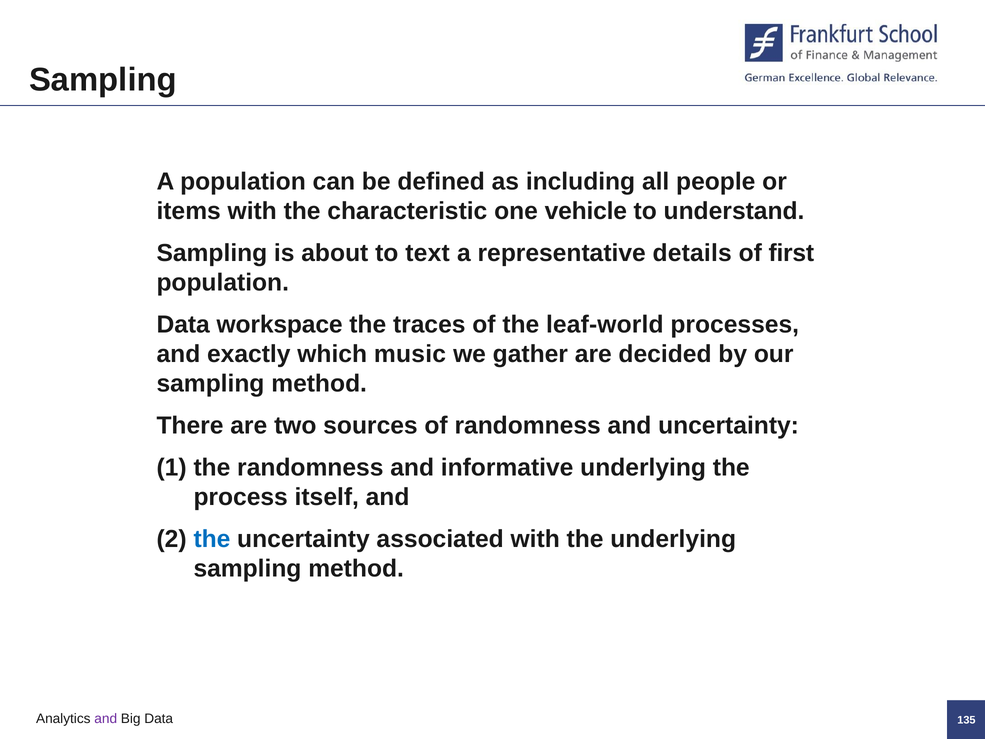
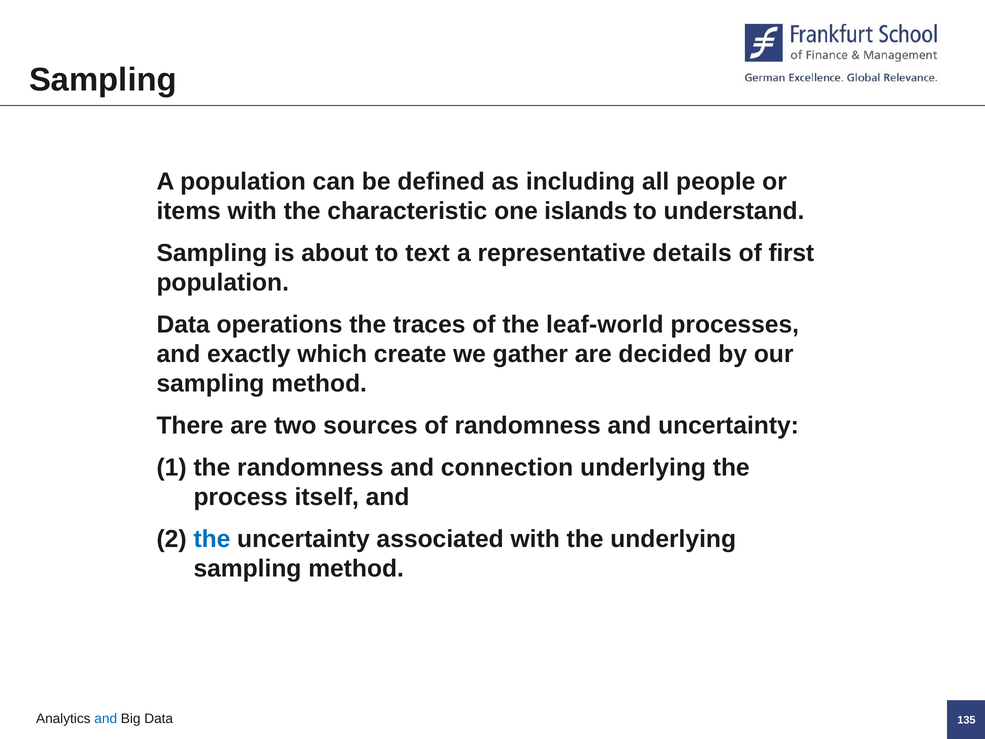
vehicle: vehicle -> islands
workspace: workspace -> operations
music: music -> create
informative: informative -> connection
and at (106, 718) colour: purple -> blue
